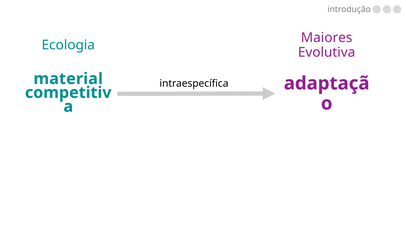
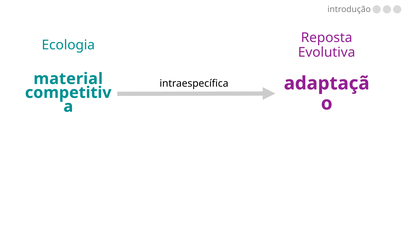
Maiores: Maiores -> Reposta
